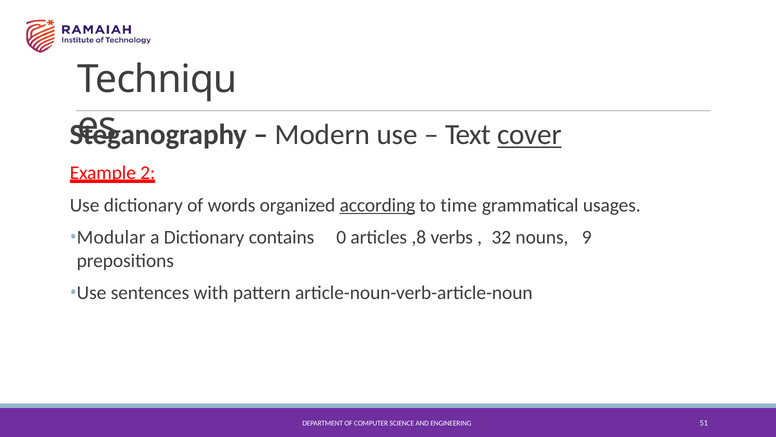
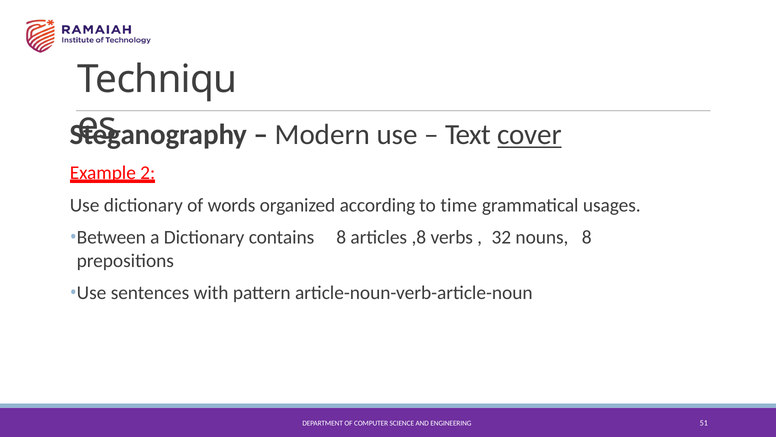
according underline: present -> none
Modular: Modular -> Between
contains 0: 0 -> 8
nouns 9: 9 -> 8
